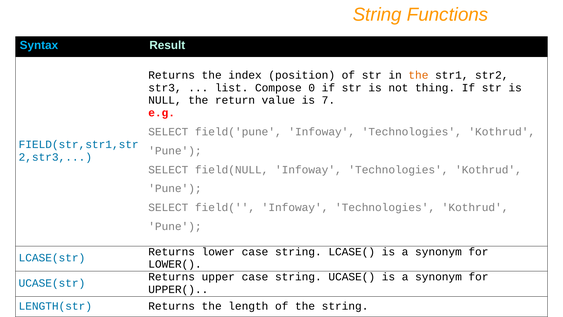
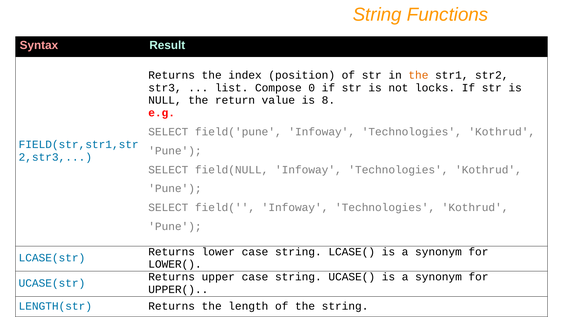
Syntax colour: light blue -> pink
thing: thing -> locks
7: 7 -> 8
